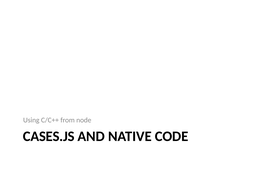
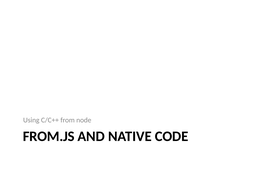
CASES.JS: CASES.JS -> FROM.JS
